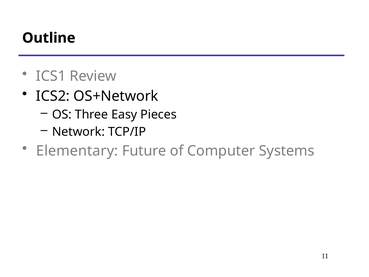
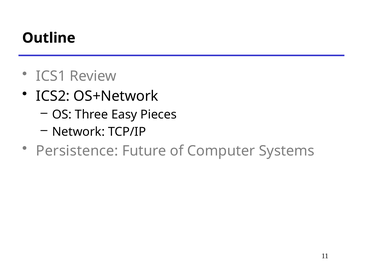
Elementary: Elementary -> Persistence
